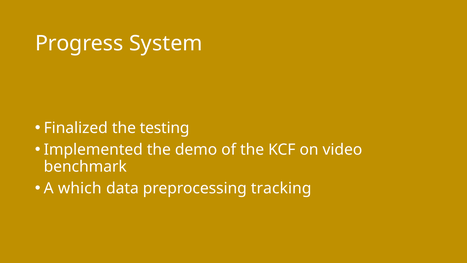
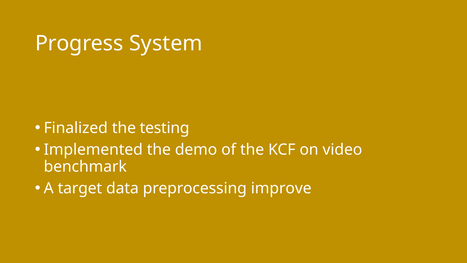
which: which -> target
tracking: tracking -> improve
